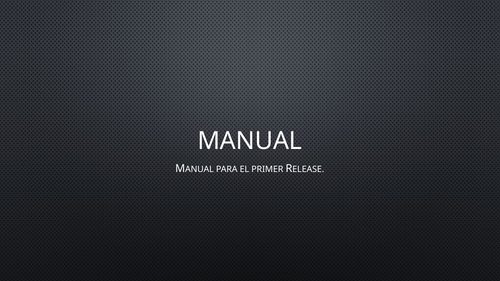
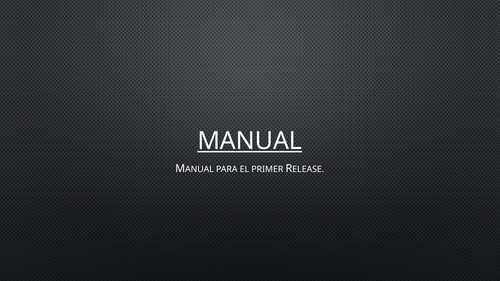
MANUAL underline: none -> present
